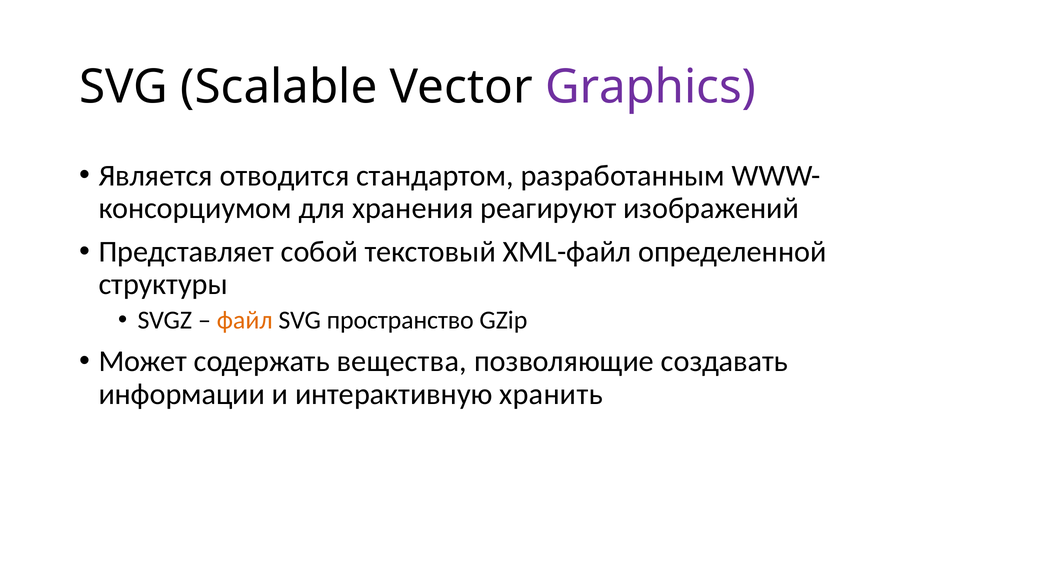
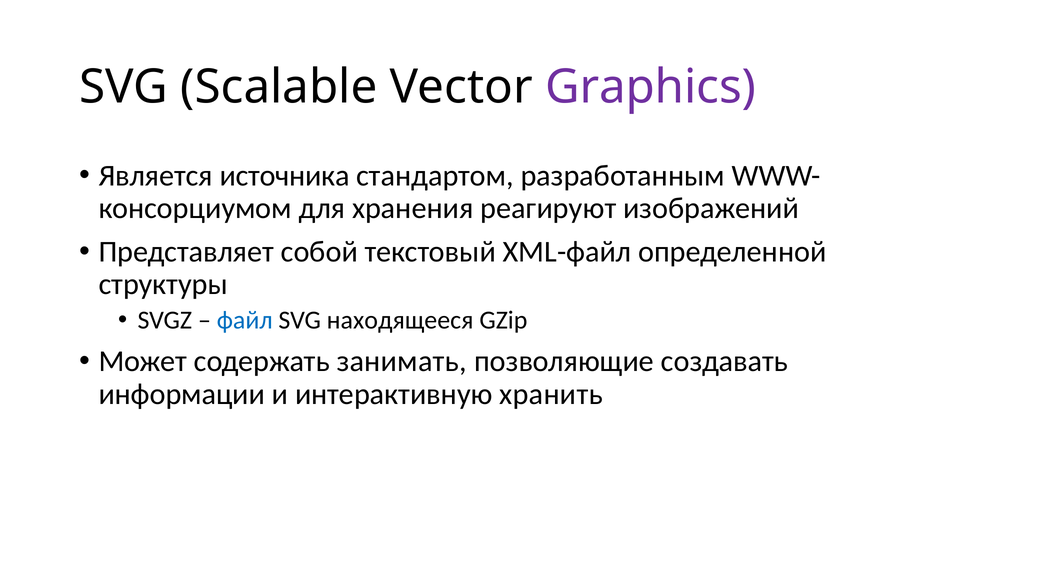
отводится: отводится -> источника
файл colour: orange -> blue
пространство: пространство -> находящееся
вещества: вещества -> занимать
